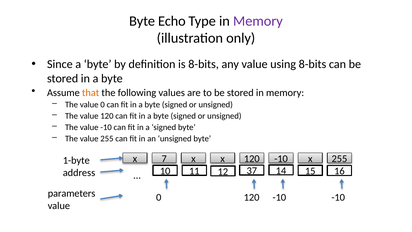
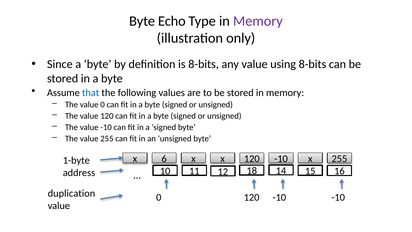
that colour: orange -> blue
7: 7 -> 6
37: 37 -> 18
parameters: parameters -> duplication
